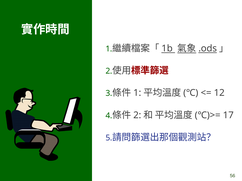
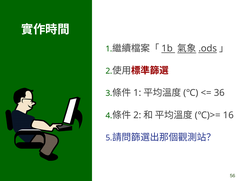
12: 12 -> 36
17: 17 -> 16
